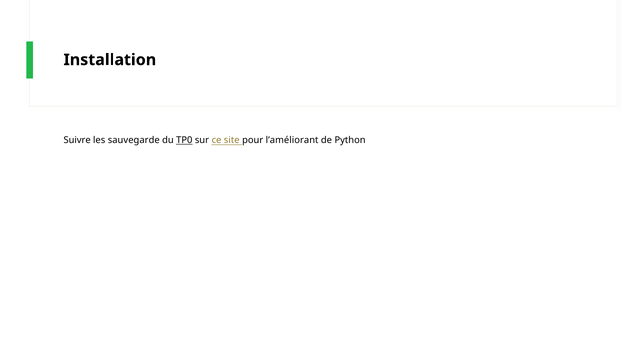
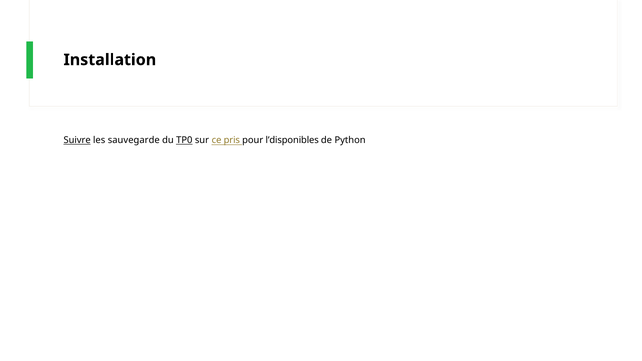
Suivre underline: none -> present
site: site -> pris
l’améliorant: l’améliorant -> l’disponibles
